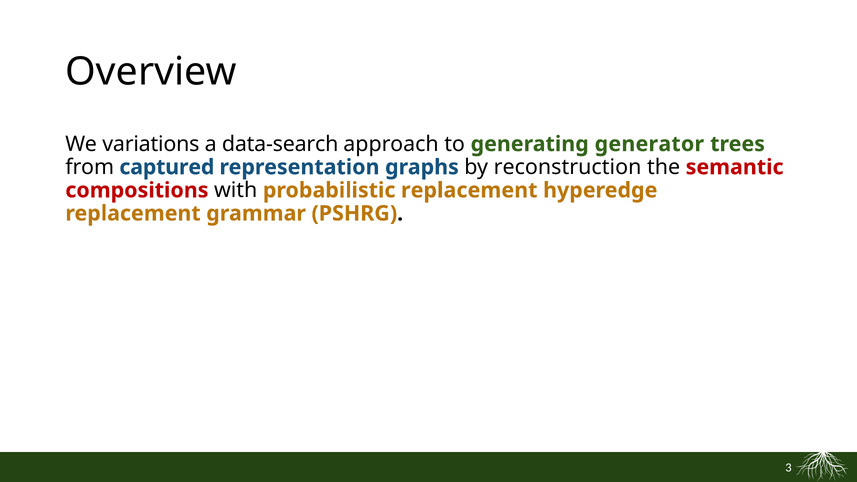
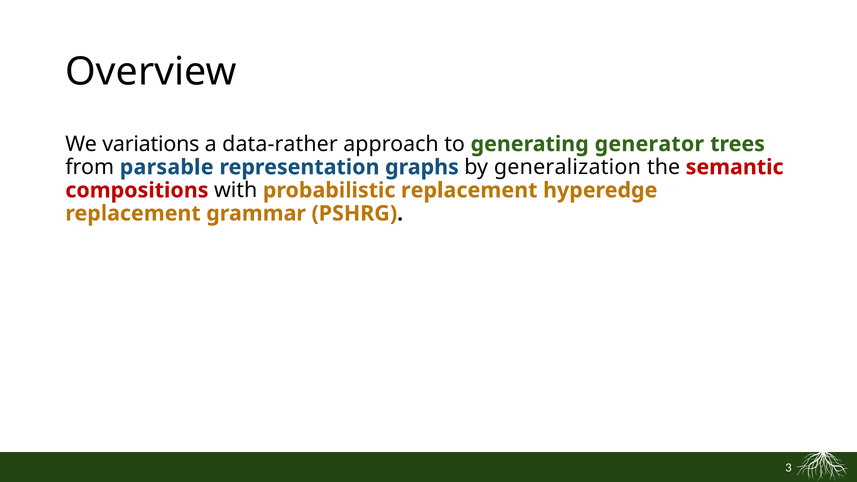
data-search: data-search -> data-rather
captured: captured -> parsable
reconstruction: reconstruction -> generalization
